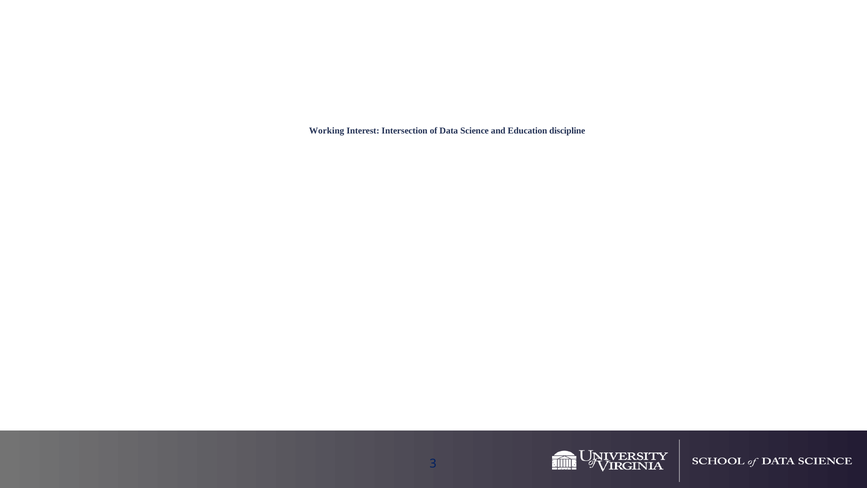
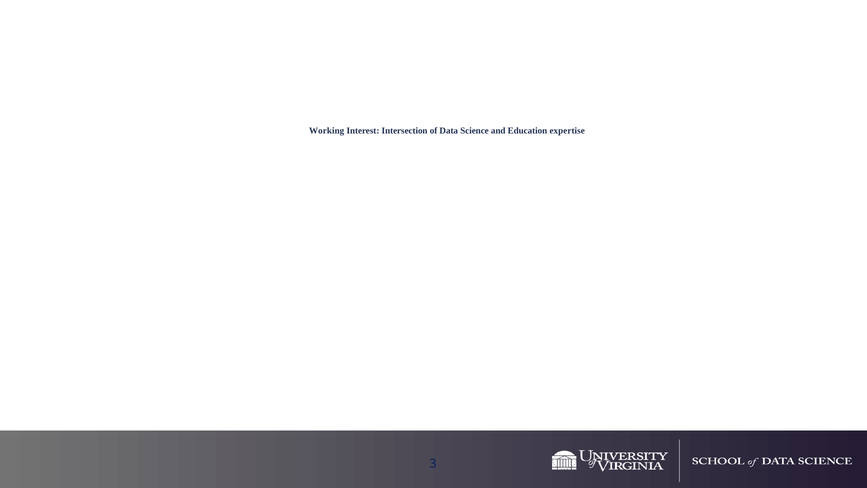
discipline: discipline -> expertise
